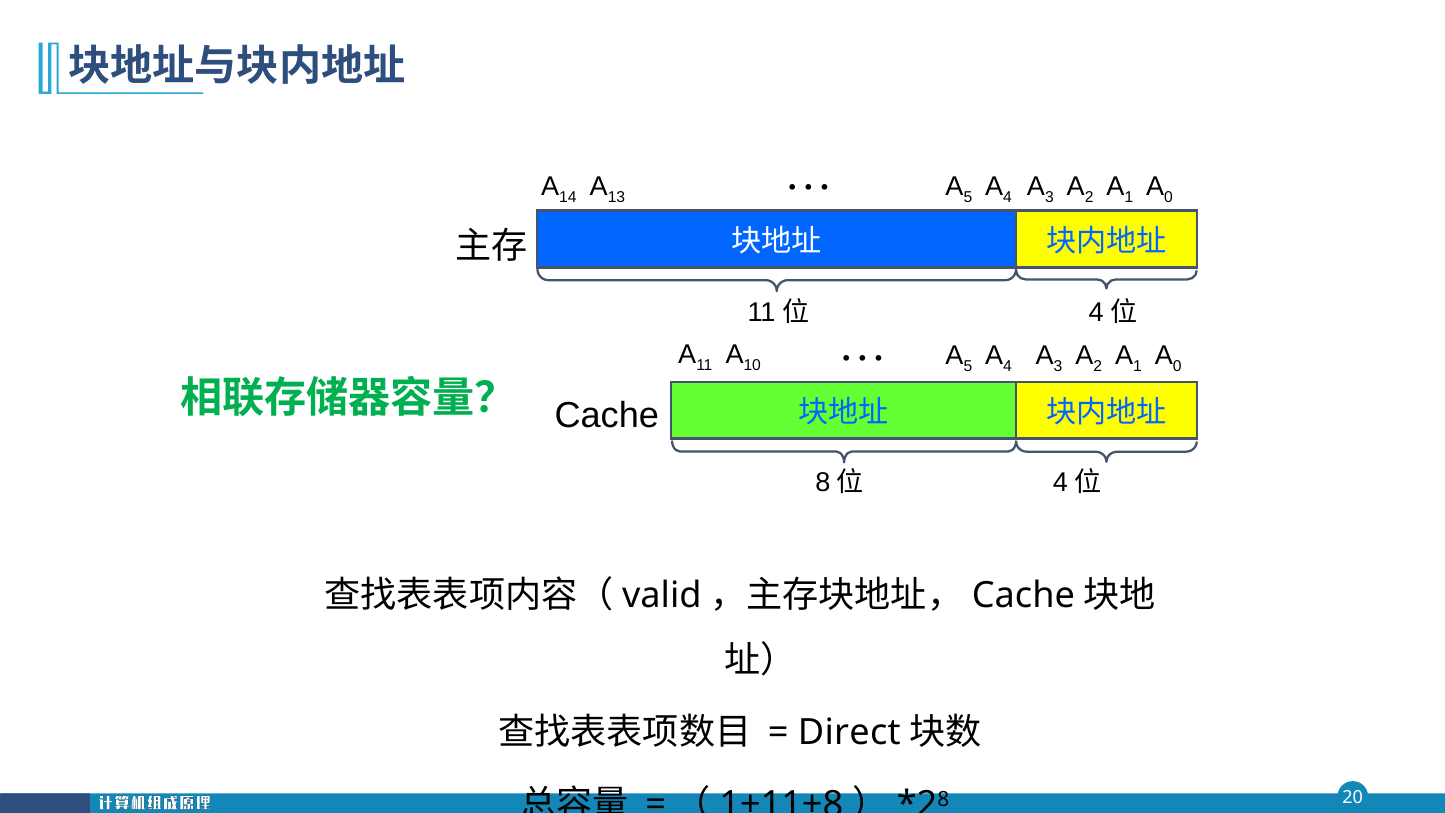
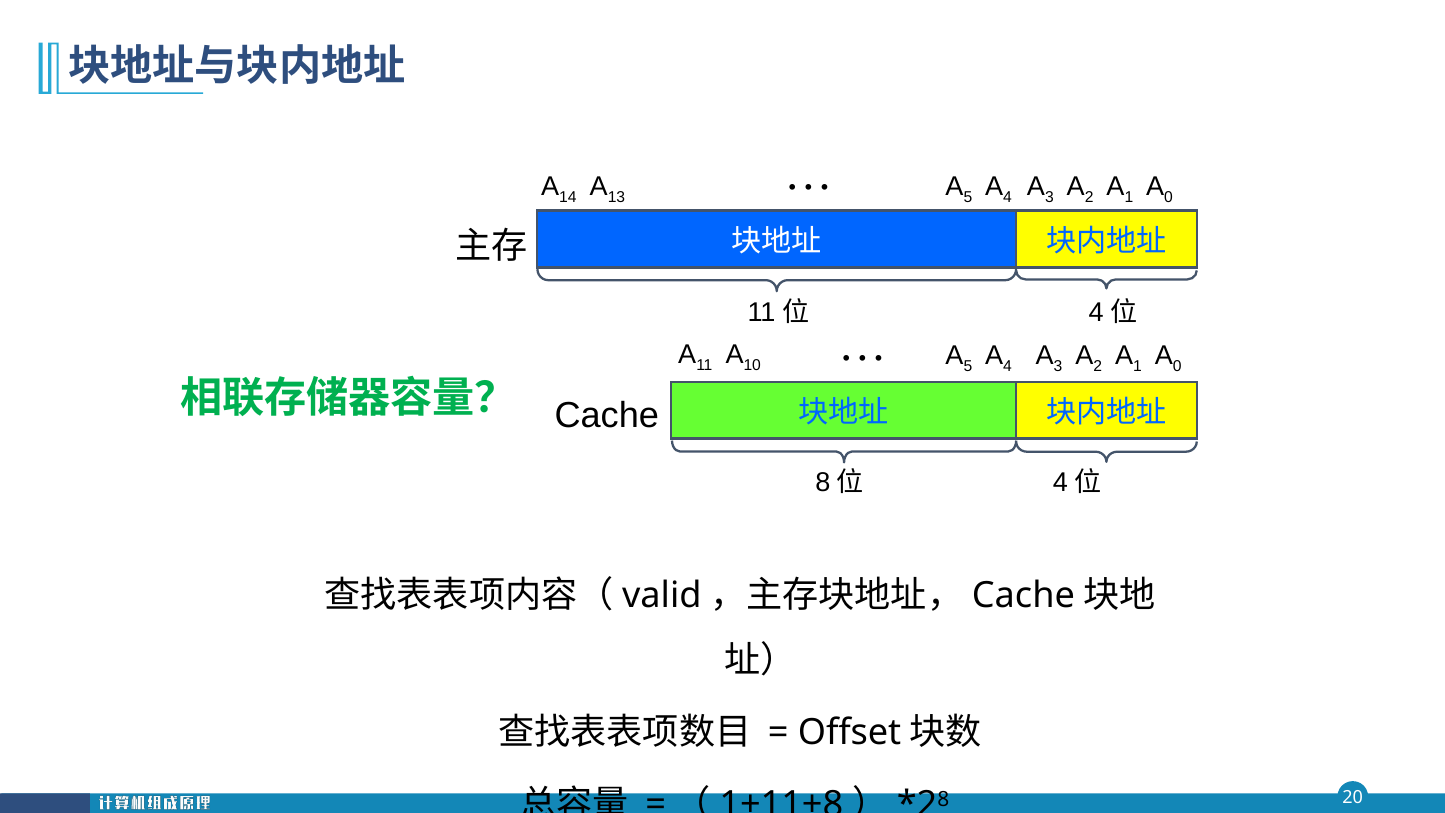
Direct: Direct -> Offset
